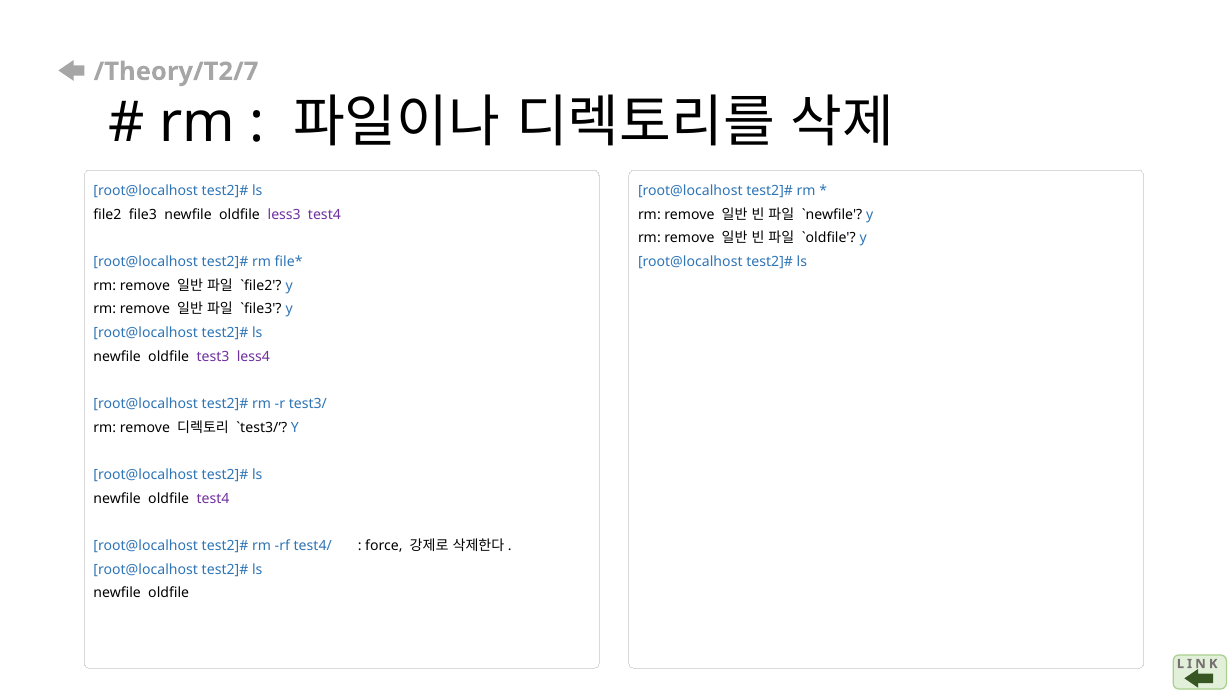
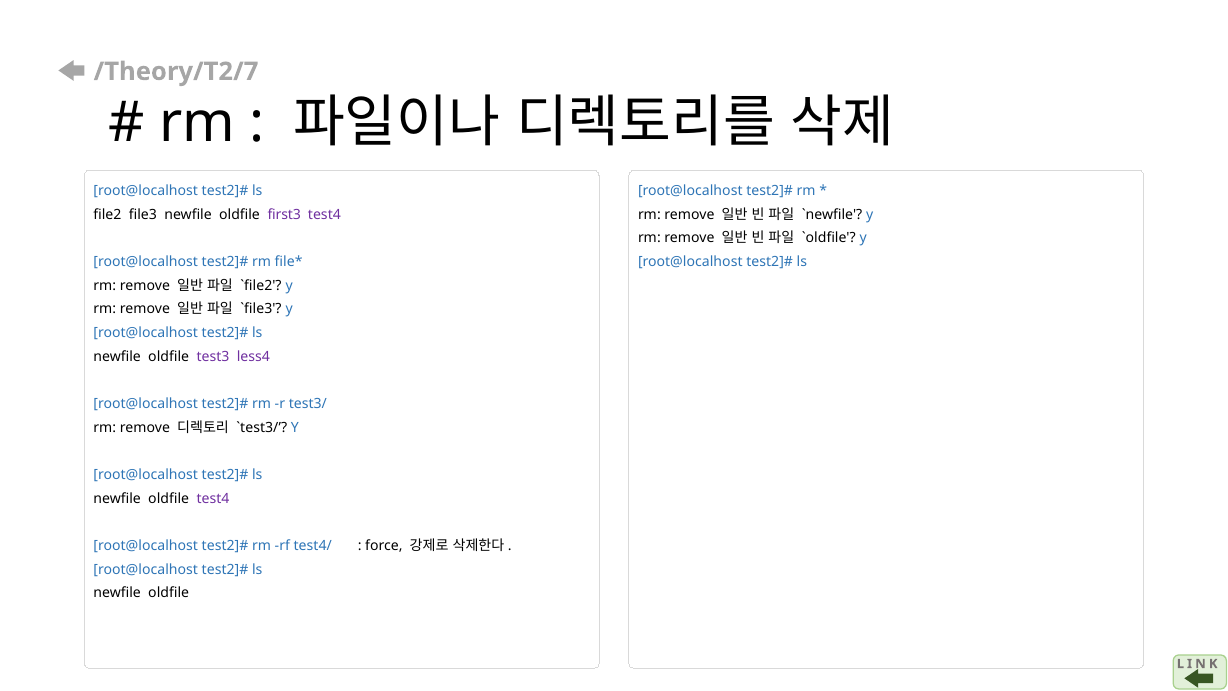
less3: less3 -> first3
